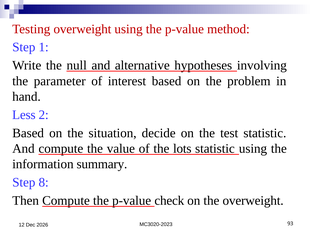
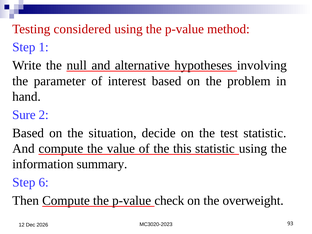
Testing overweight: overweight -> considered
Less: Less -> Sure
lots: lots -> this
8: 8 -> 6
